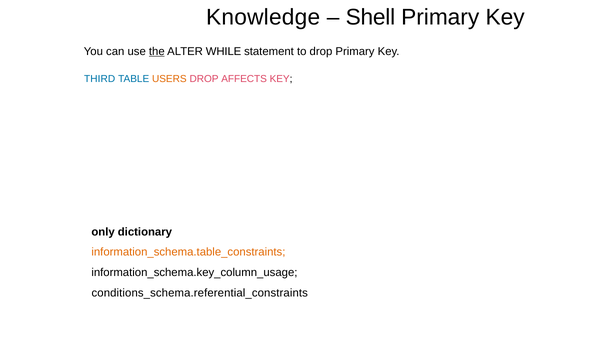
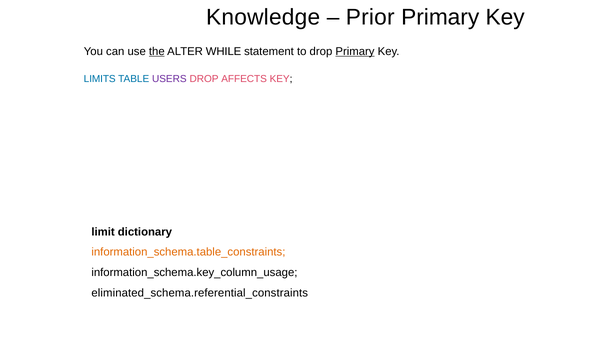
Shell: Shell -> Prior
Primary at (355, 51) underline: none -> present
THIRD: THIRD -> LIMITS
USERS colour: orange -> purple
only: only -> limit
conditions_schema.referential_constraints: conditions_schema.referential_constraints -> eliminated_schema.referential_constraints
